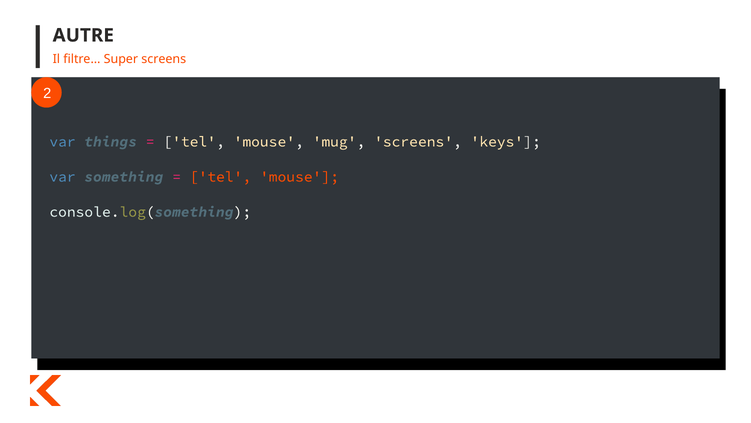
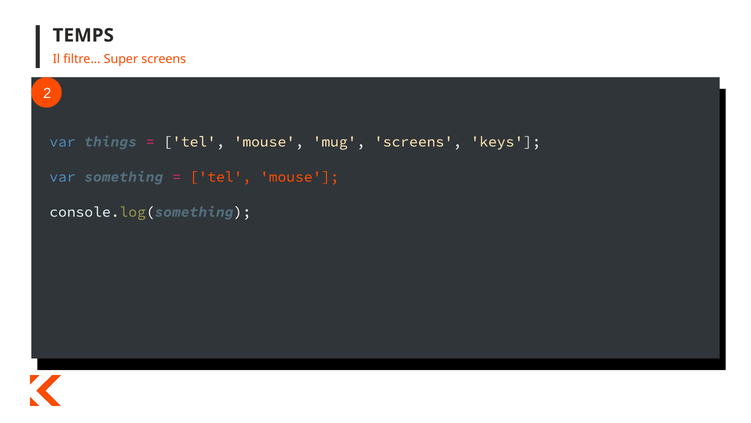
AUTRE: AUTRE -> TEMPS
